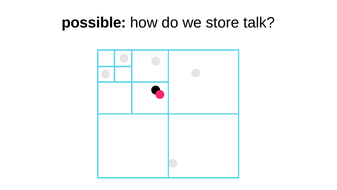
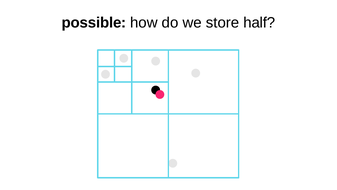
talk: talk -> half
